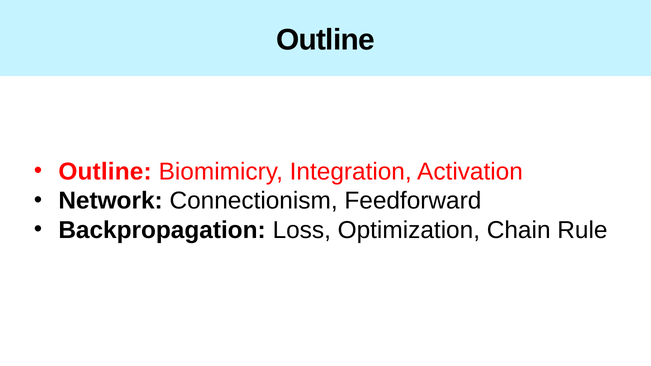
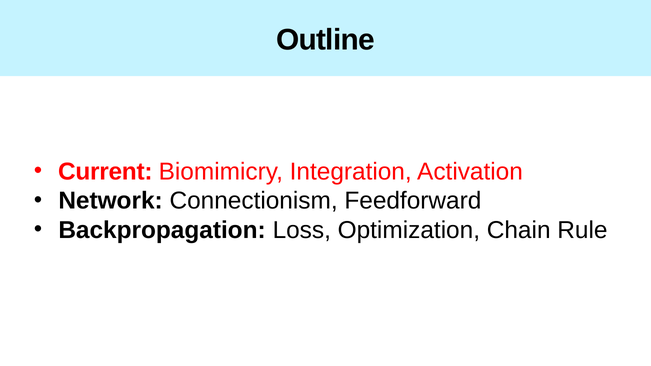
Outline at (105, 172): Outline -> Current
